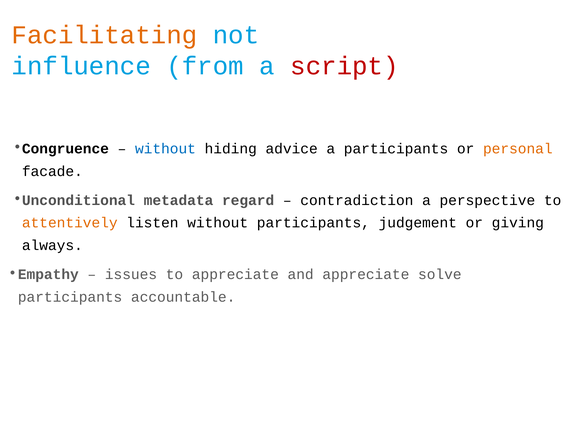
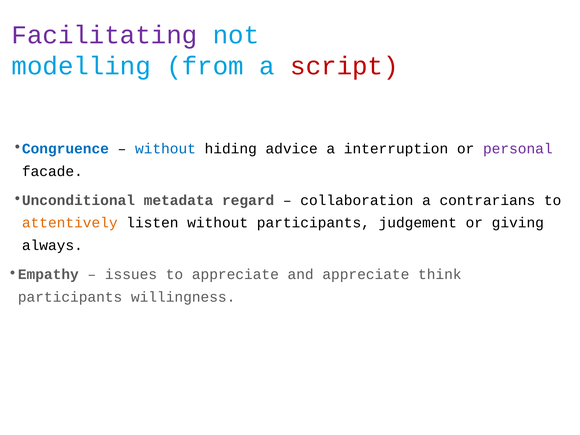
Facilitating colour: orange -> purple
influence: influence -> modelling
Congruence colour: black -> blue
a participants: participants -> interruption
personal colour: orange -> purple
contradiction: contradiction -> collaboration
perspective: perspective -> contrarians
solve: solve -> think
accountable: accountable -> willingness
